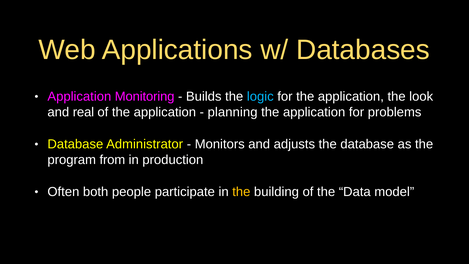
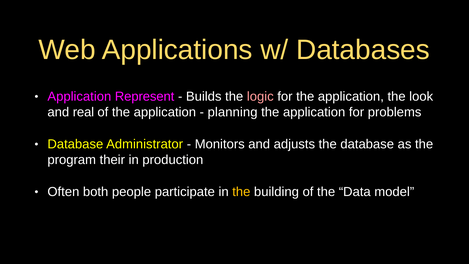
Monitoring: Monitoring -> Represent
logic colour: light blue -> pink
from: from -> their
